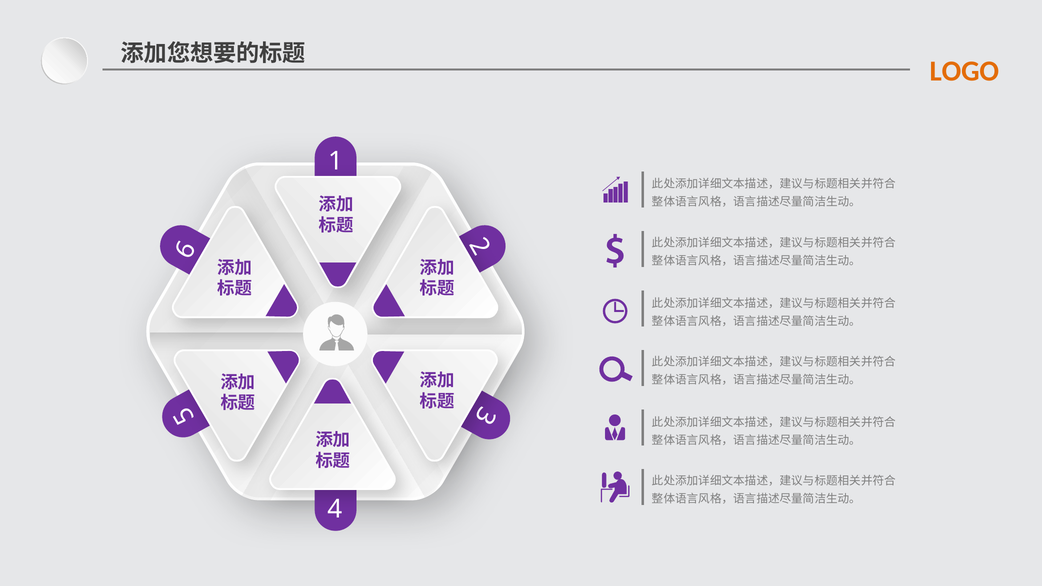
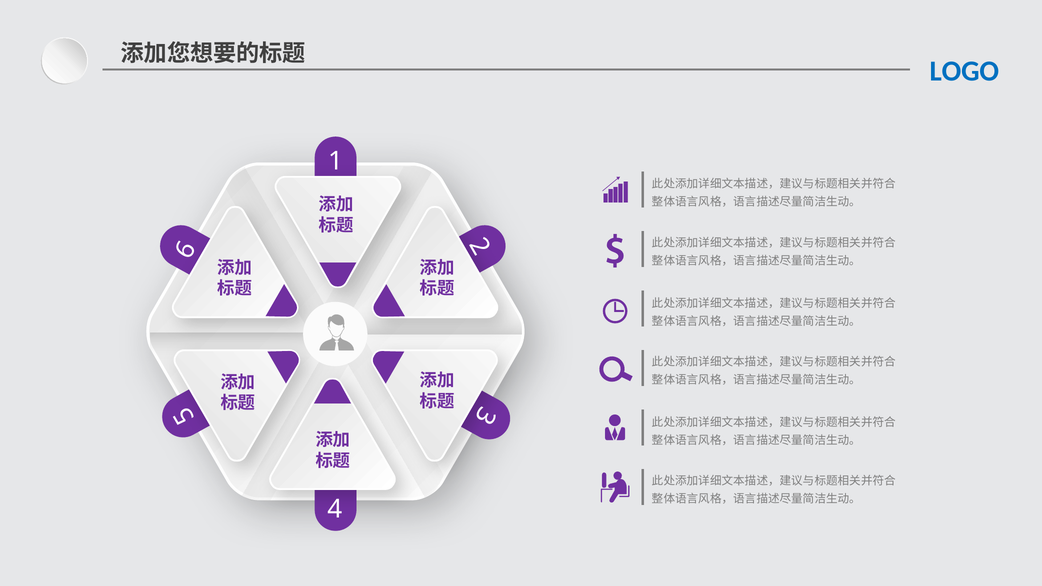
LOGO colour: orange -> blue
